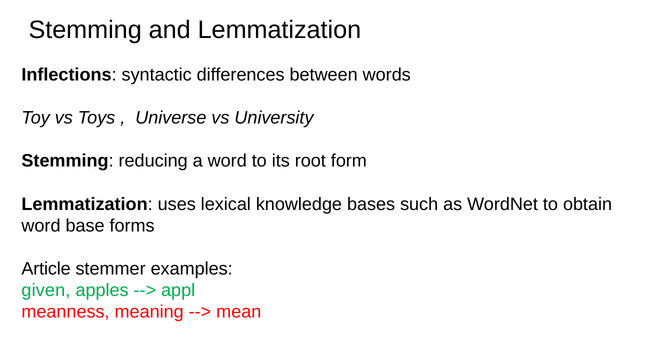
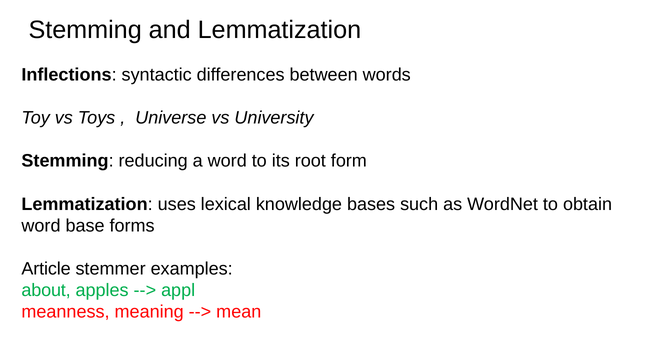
given: given -> about
